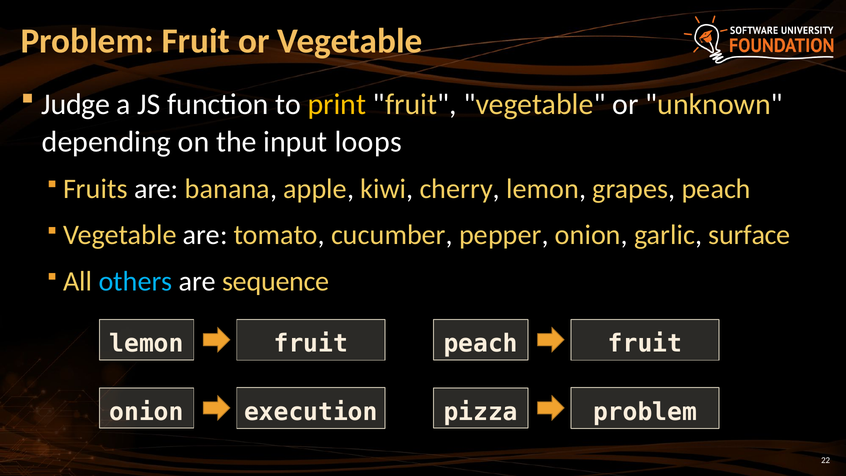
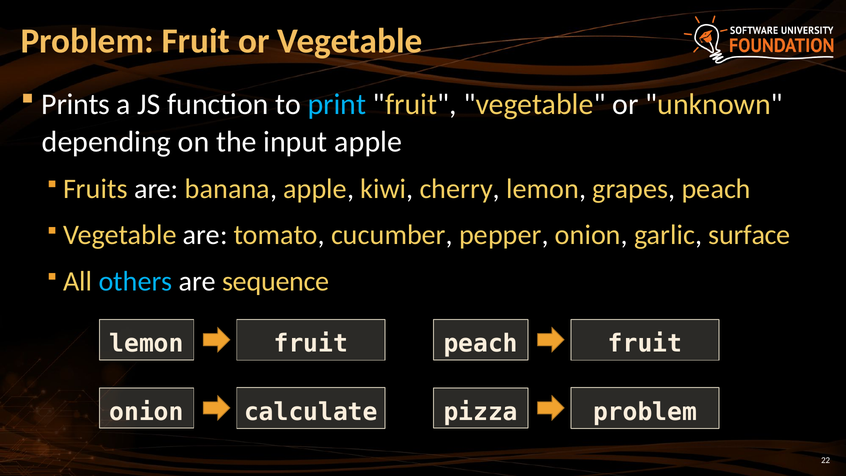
Judge: Judge -> Prints
print colour: yellow -> light blue
input loops: loops -> apple
execution: execution -> calculate
